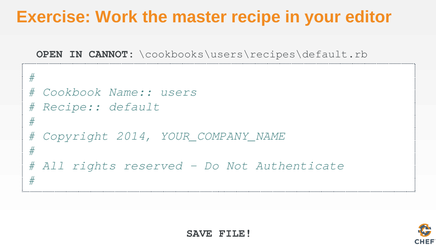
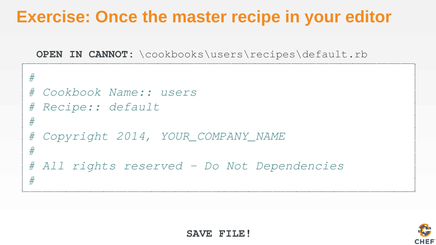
Work: Work -> Once
Authenticate: Authenticate -> Dependencies
